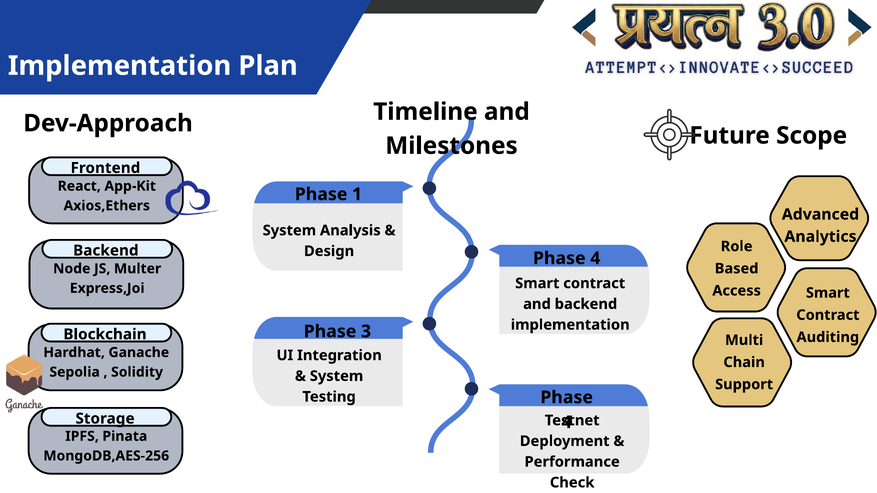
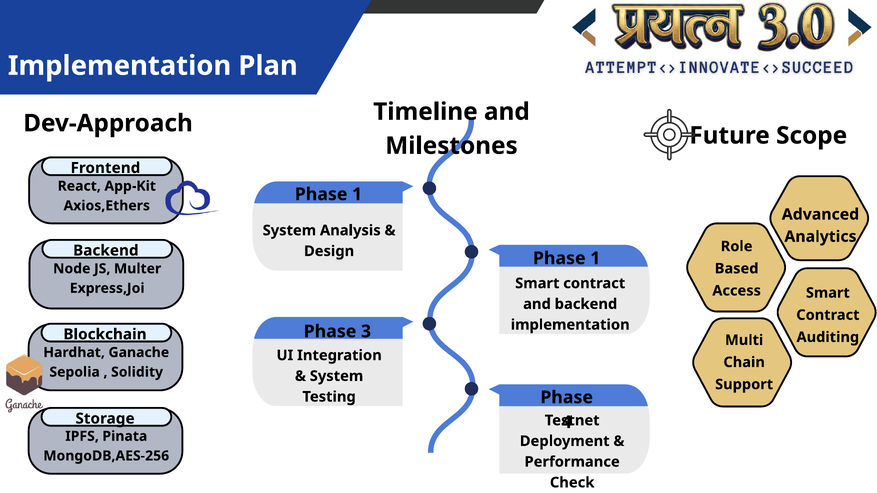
4 at (595, 258): 4 -> 1
